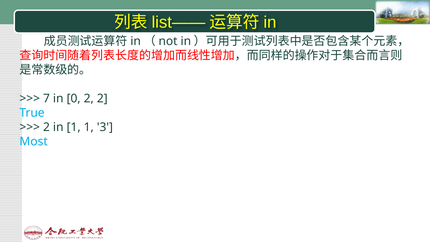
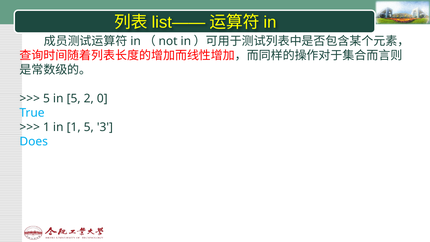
7 at (46, 98): 7 -> 5
in 0: 0 -> 5
2 2: 2 -> 0
2 at (46, 127): 2 -> 1
1 1: 1 -> 5
Most: Most -> Does
